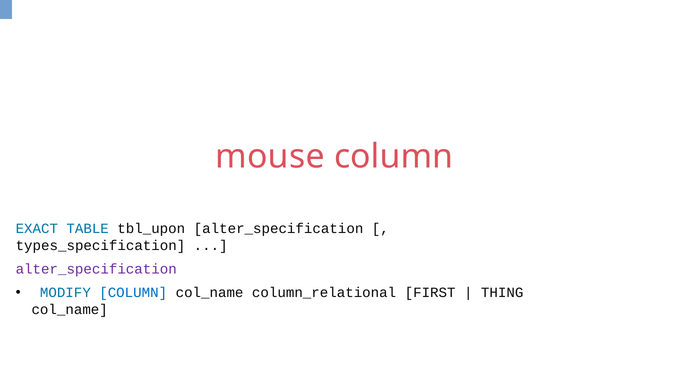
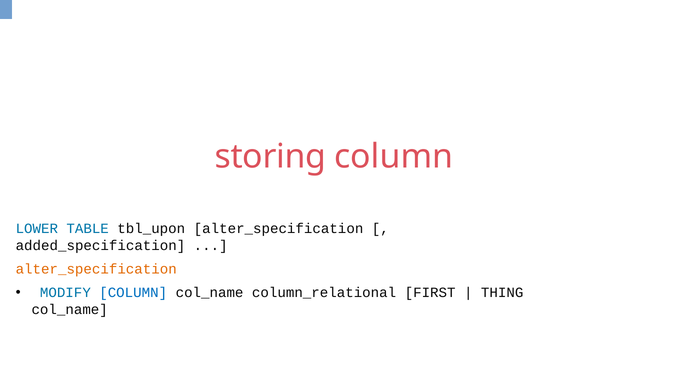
mouse: mouse -> storing
EXACT: EXACT -> LOWER
types_specification: types_specification -> added_specification
alter_specification at (96, 269) colour: purple -> orange
